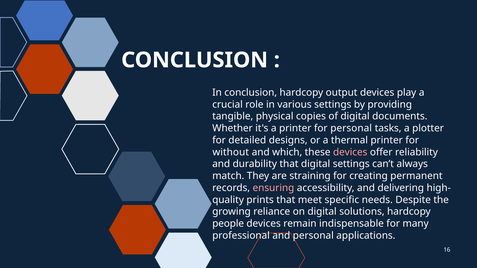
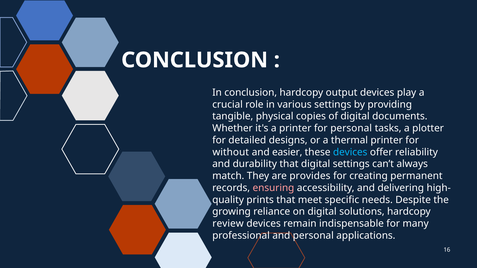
which: which -> easier
devices at (350, 152) colour: pink -> light blue
straining: straining -> provides
people: people -> review
